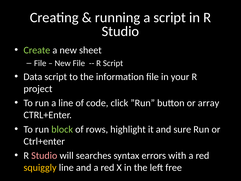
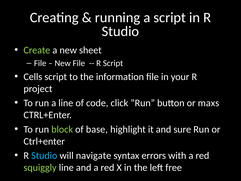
Data: Data -> Cells
array: array -> maxs
rows: rows -> base
Studio at (44, 155) colour: pink -> light blue
searches: searches -> navigate
squiggly colour: yellow -> light green
